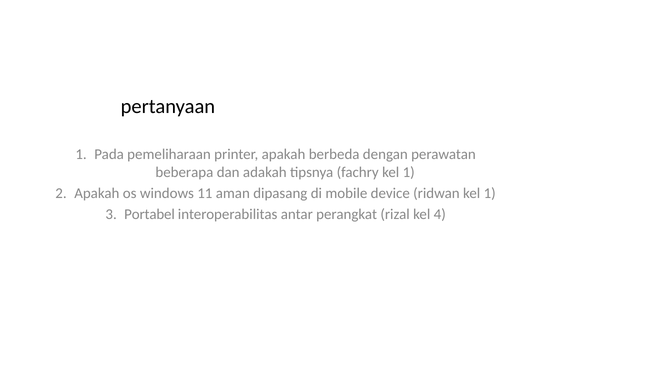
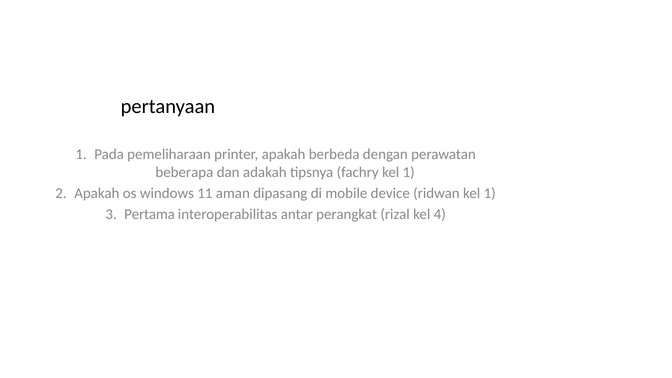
Portabel: Portabel -> Pertama
